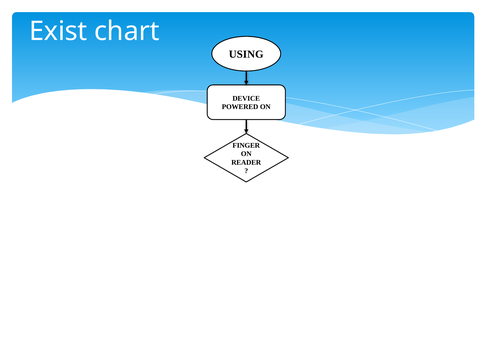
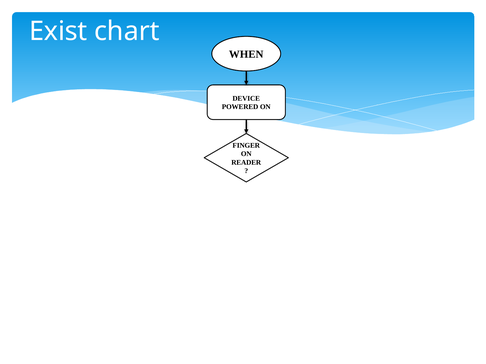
USING: USING -> WHEN
